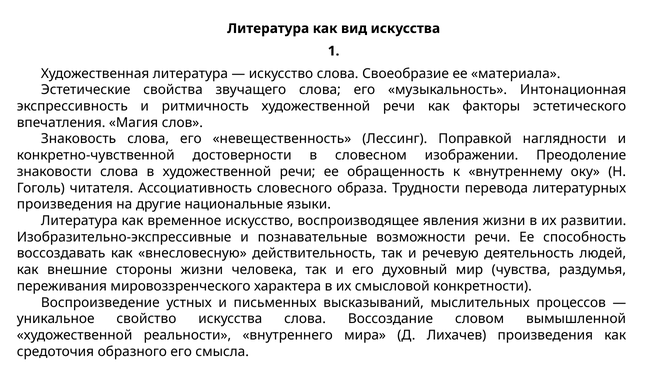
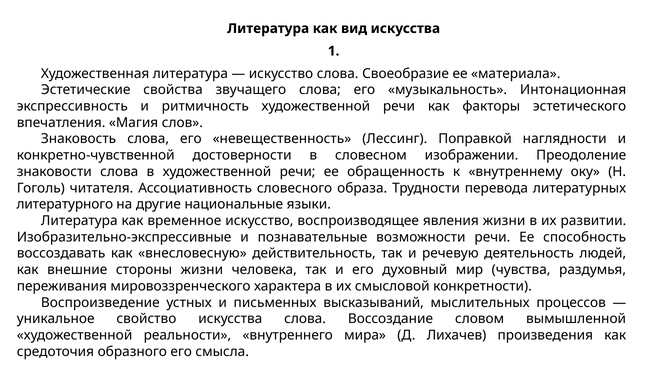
произведения at (65, 204): произведения -> литературного
